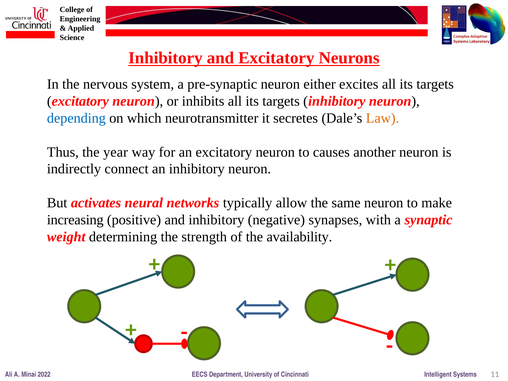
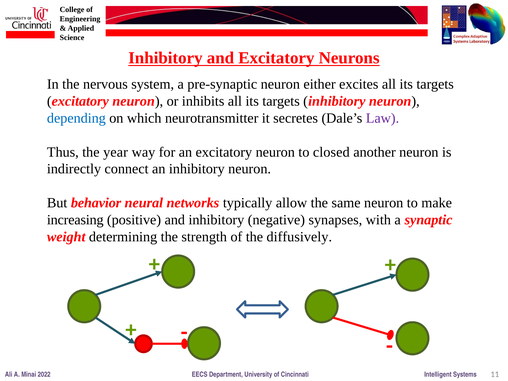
Law colour: orange -> purple
causes: causes -> closed
activates: activates -> behavior
availability: availability -> diffusively
